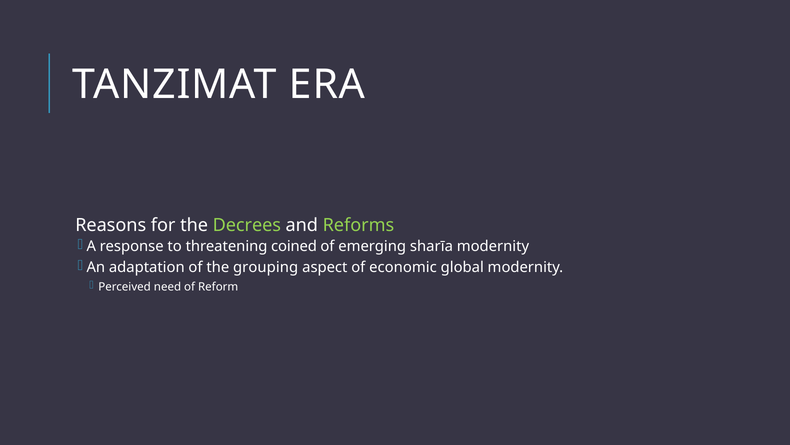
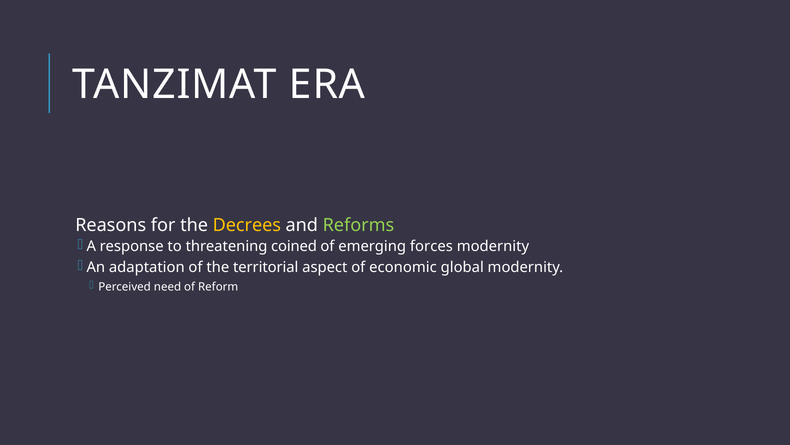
Decrees colour: light green -> yellow
sharīa: sharīa -> forces
grouping: grouping -> territorial
